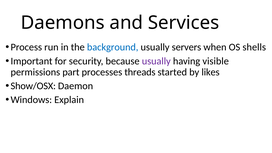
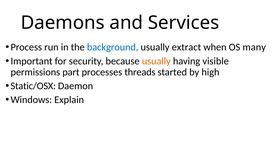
servers: servers -> extract
shells: shells -> many
usually at (156, 61) colour: purple -> orange
likes: likes -> high
Show/OSX: Show/OSX -> Static/OSX
